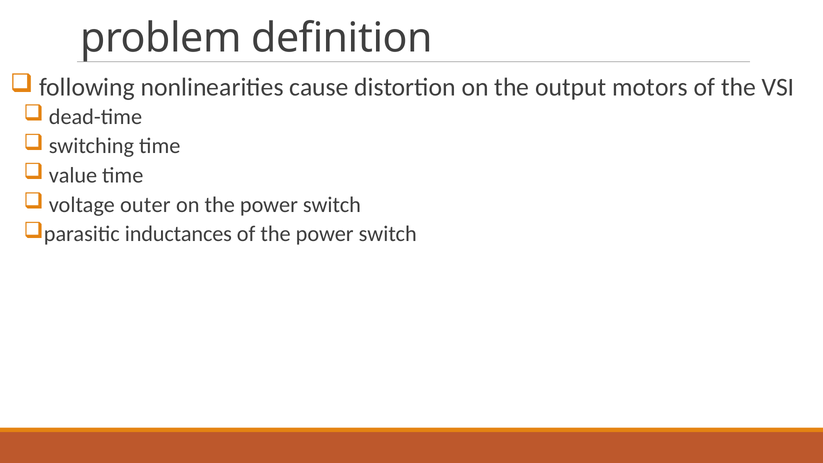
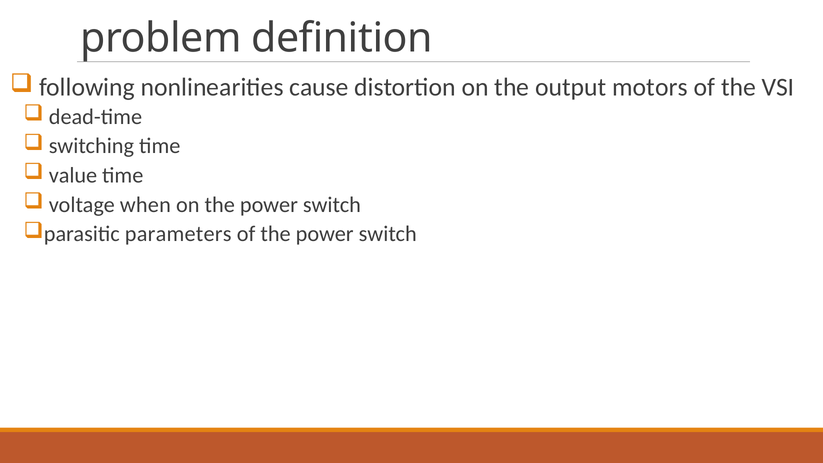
outer: outer -> when
inductances: inductances -> parameters
